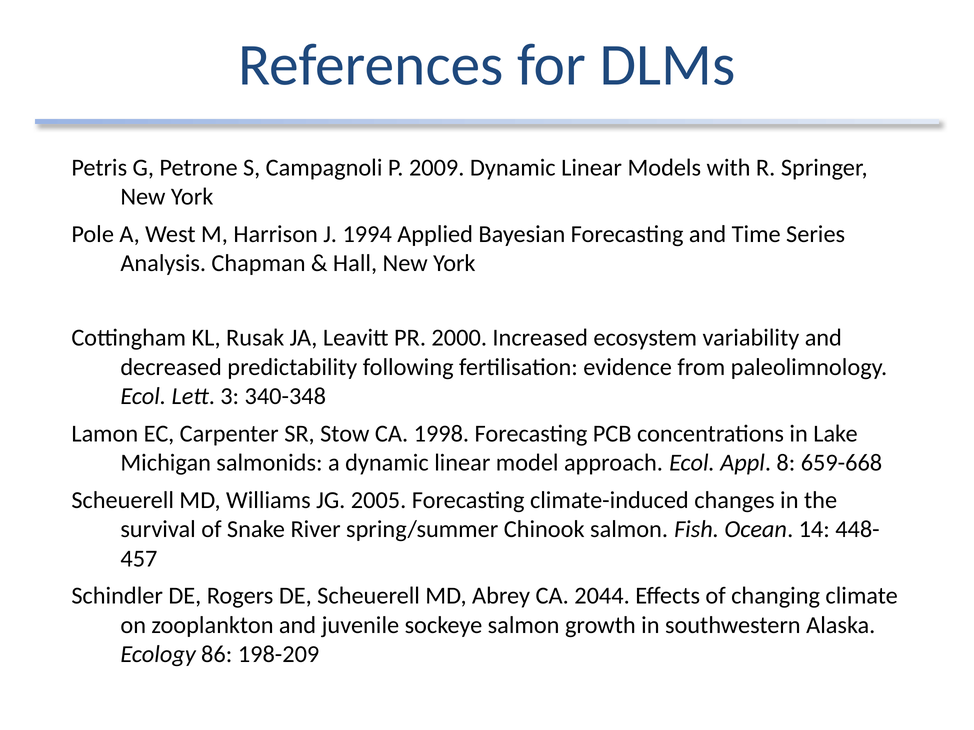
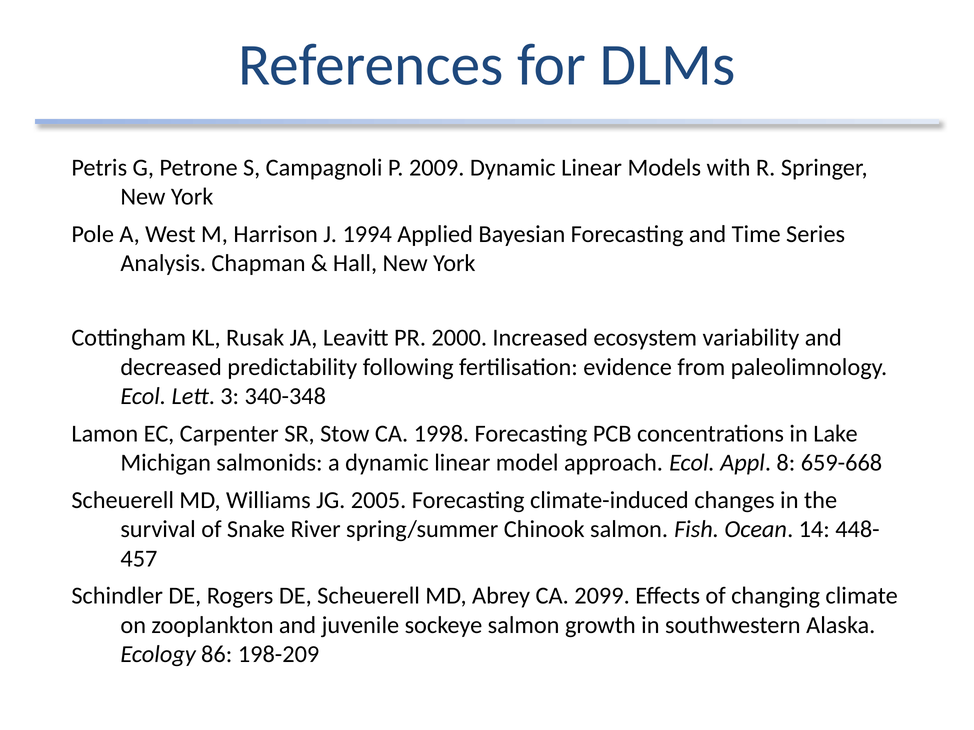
2044: 2044 -> 2099
